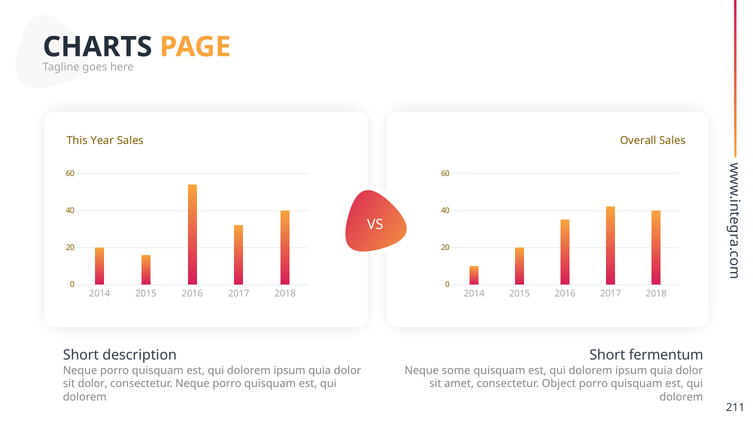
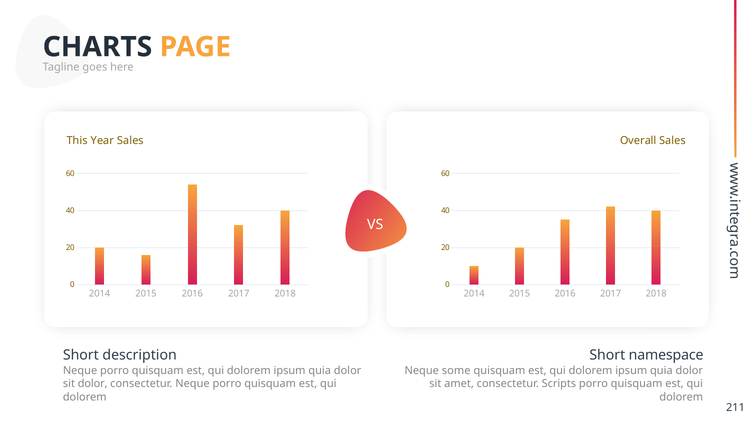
fermentum: fermentum -> namespace
Object: Object -> Scripts
